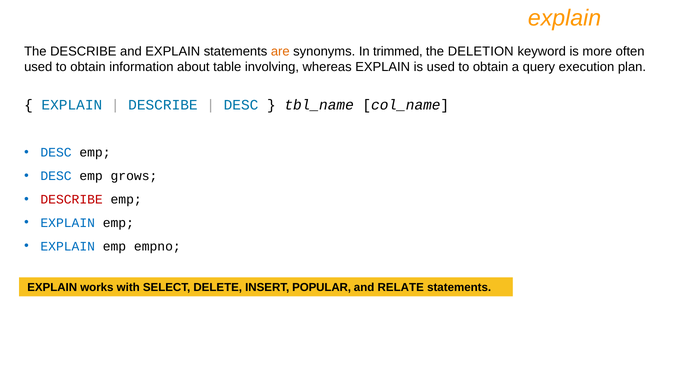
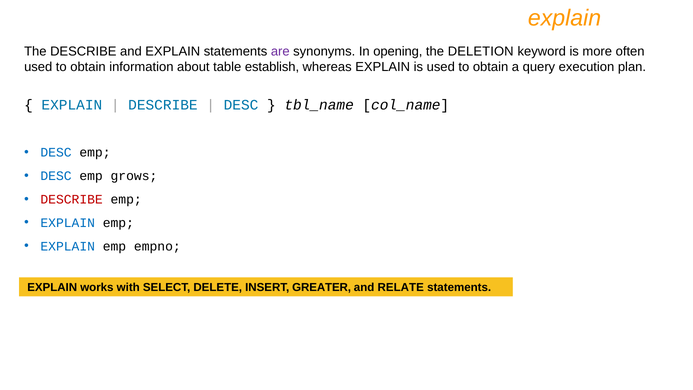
are colour: orange -> purple
trimmed: trimmed -> opening
involving: involving -> establish
POPULAR: POPULAR -> GREATER
